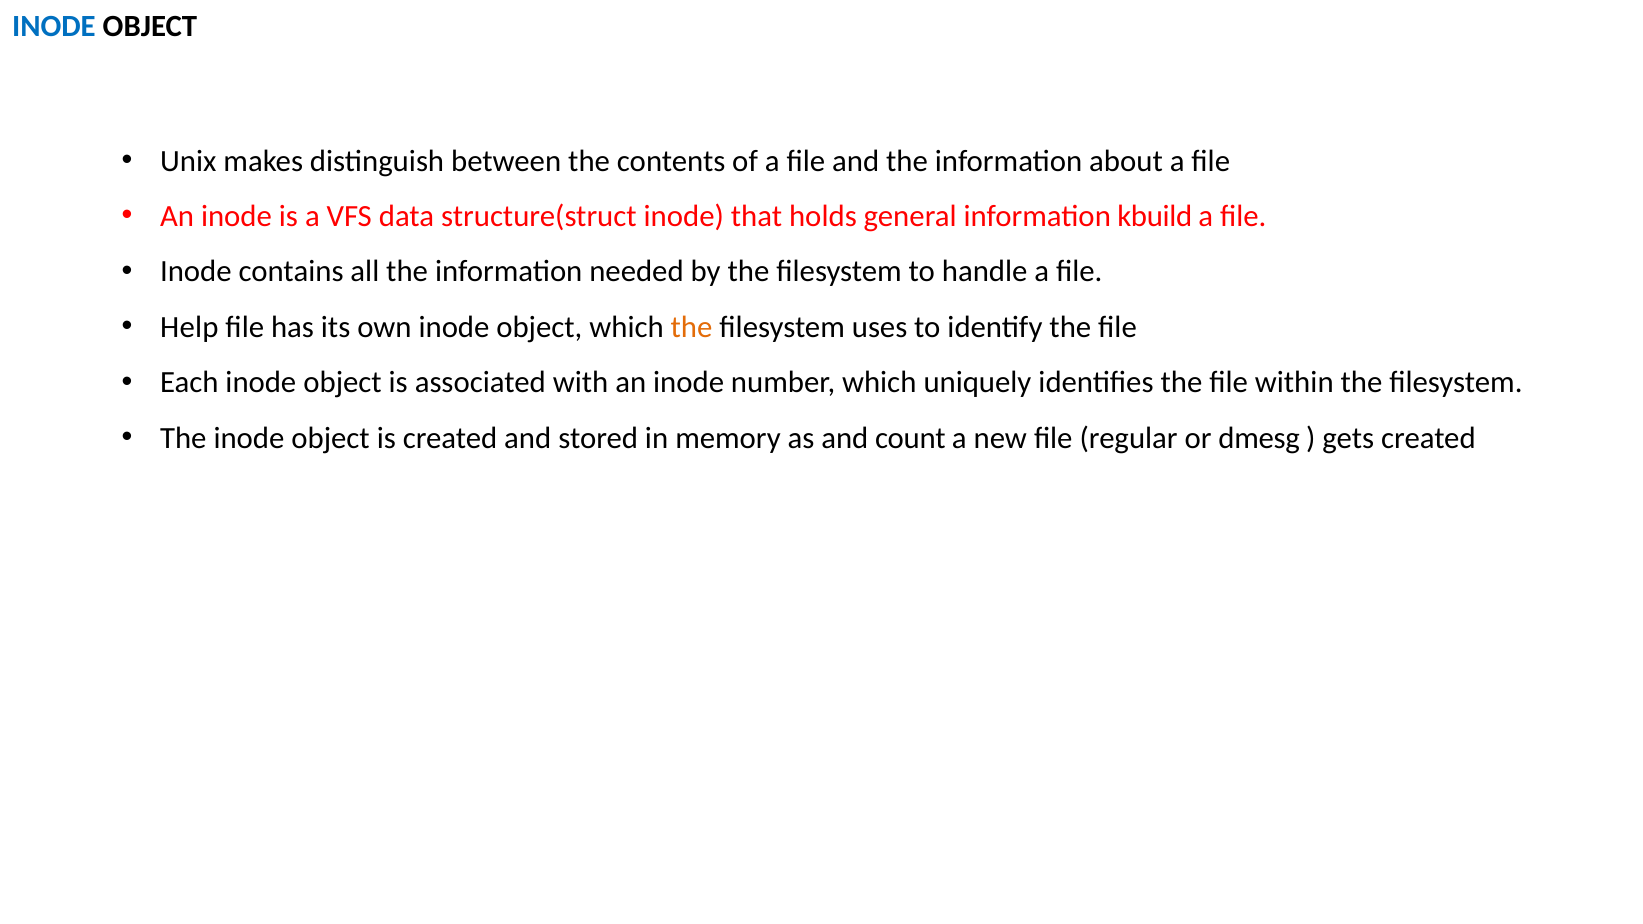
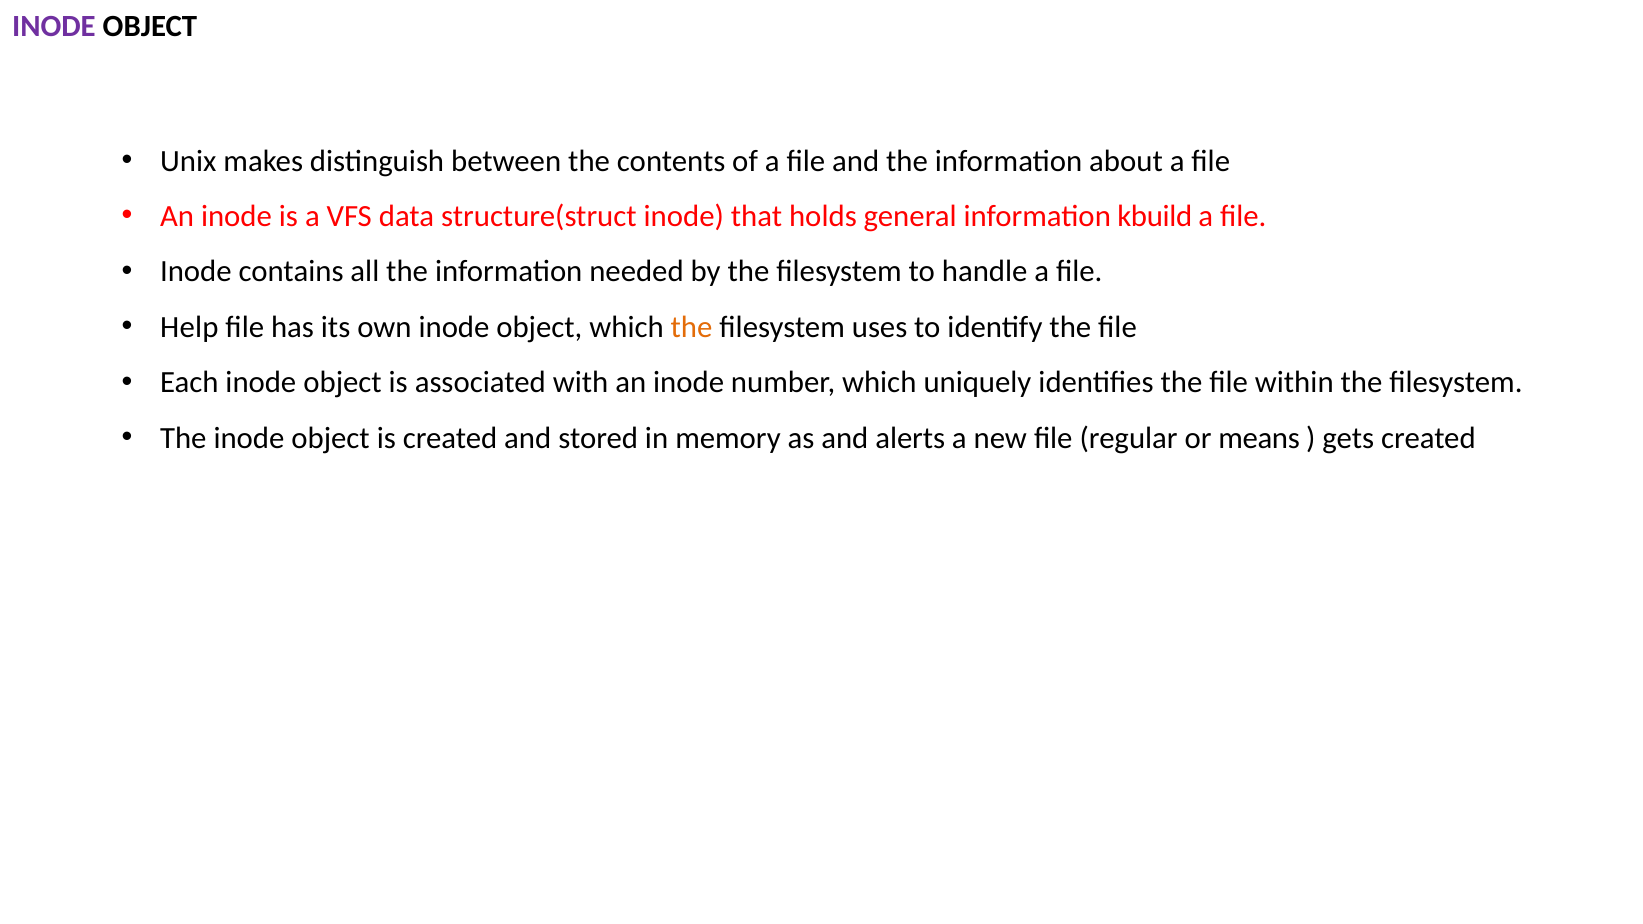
INODE at (54, 27) colour: blue -> purple
count: count -> alerts
dmesg: dmesg -> means
